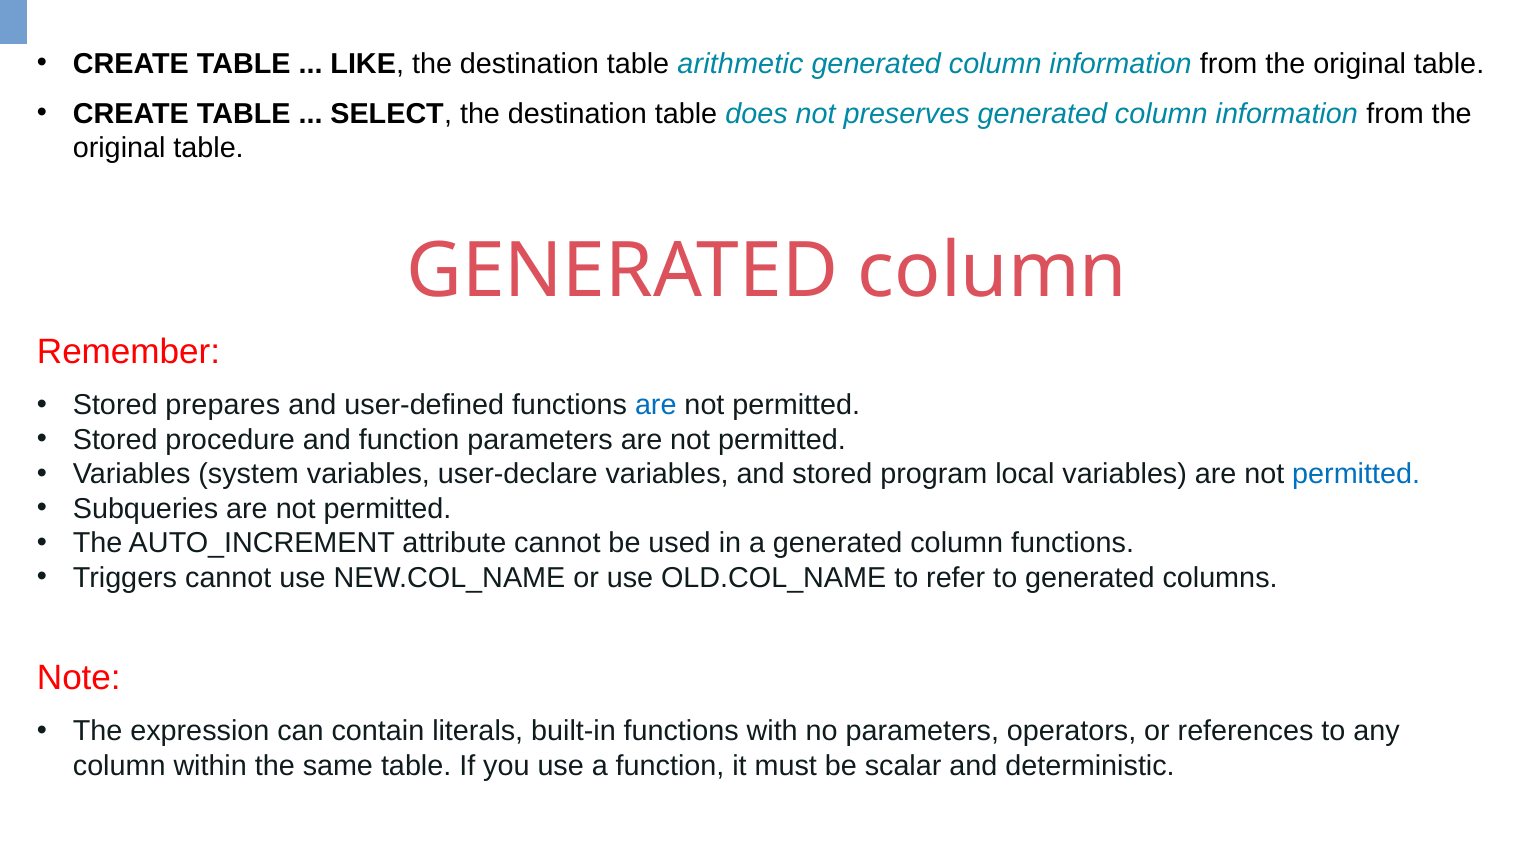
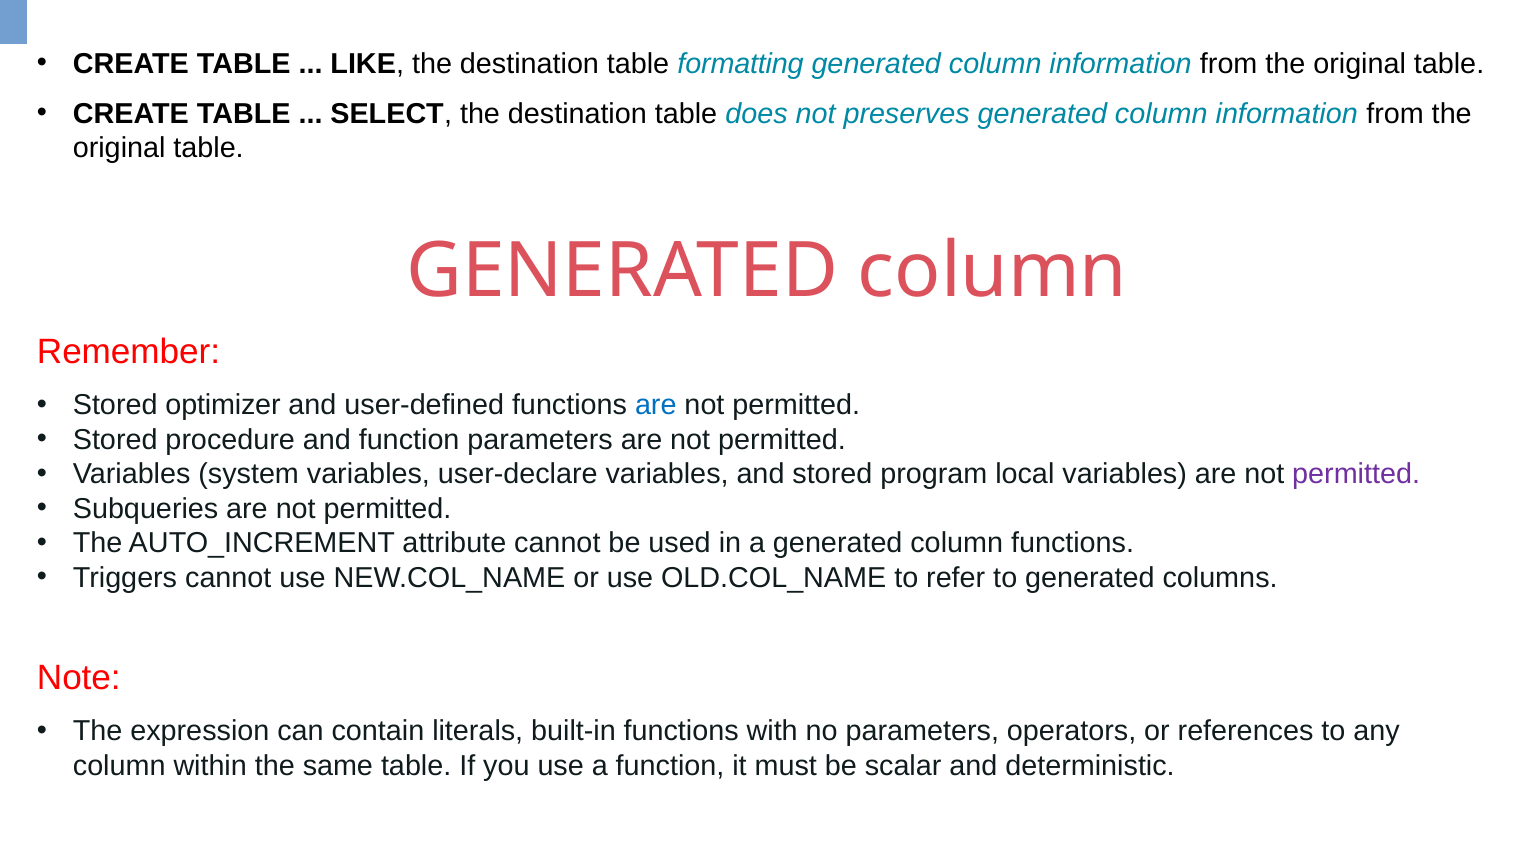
arithmetic: arithmetic -> formatting
prepares: prepares -> optimizer
permitted at (1356, 474) colour: blue -> purple
